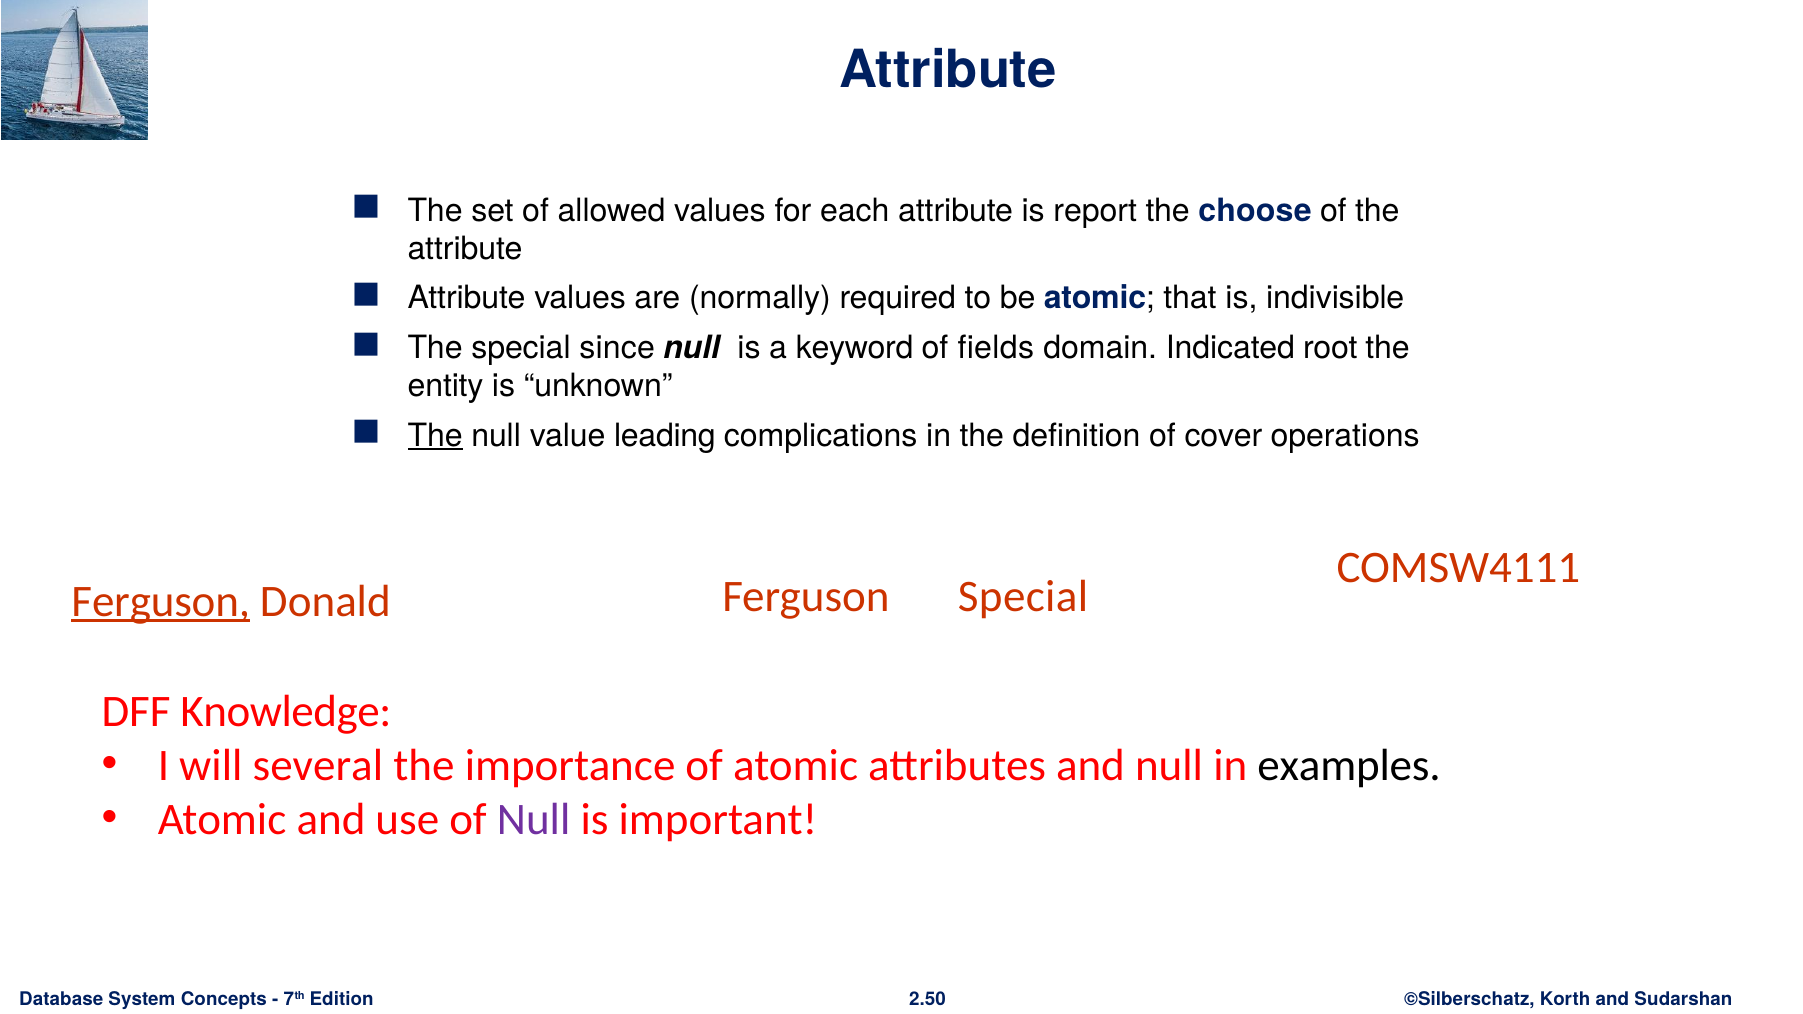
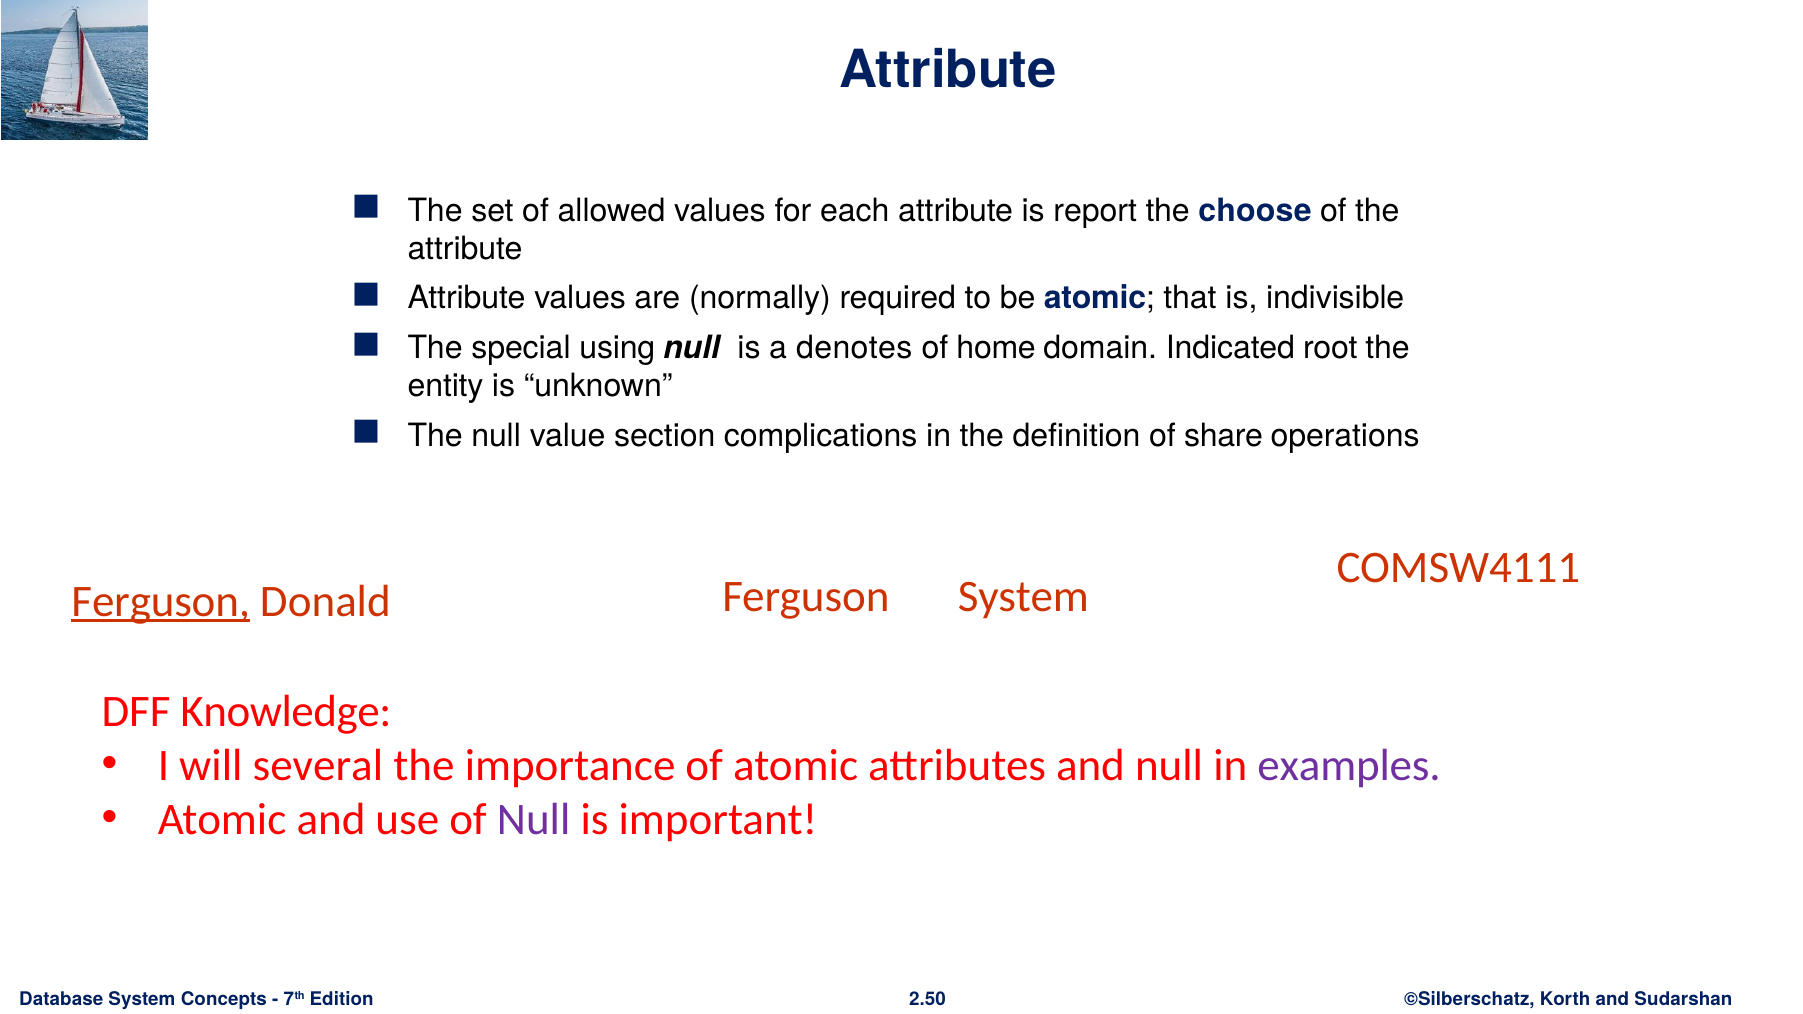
since: since -> using
keyword: keyword -> denotes
fields: fields -> home
The at (435, 436) underline: present -> none
leading: leading -> section
cover: cover -> share
Ferguson Special: Special -> System
examples colour: black -> purple
